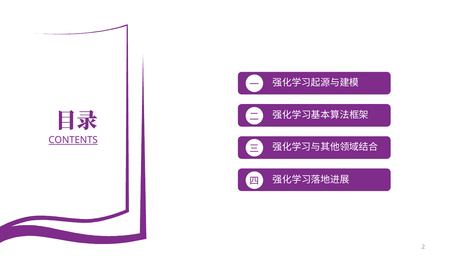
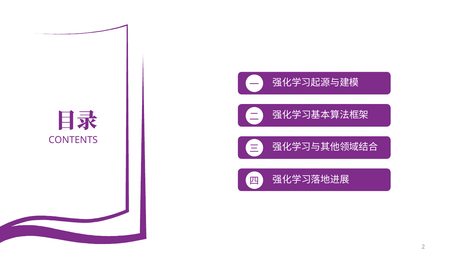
CONTENTS underline: present -> none
